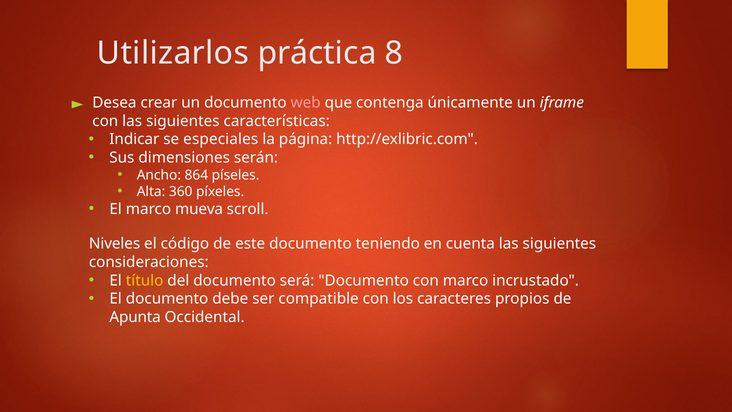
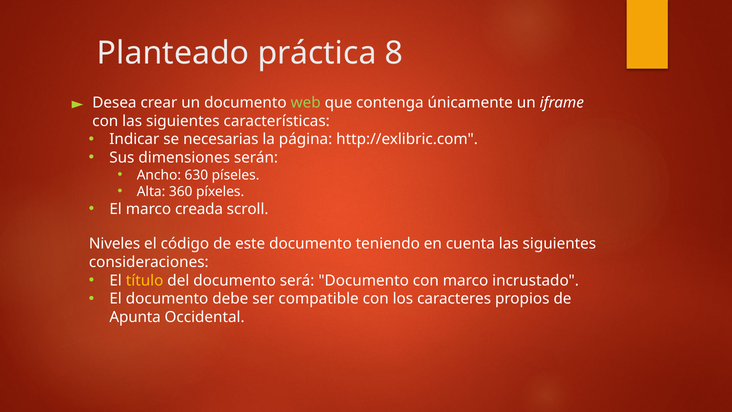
Utilizarlos: Utilizarlos -> Planteado
web colour: pink -> light green
especiales: especiales -> necesarias
864: 864 -> 630
mueva: mueva -> creada
